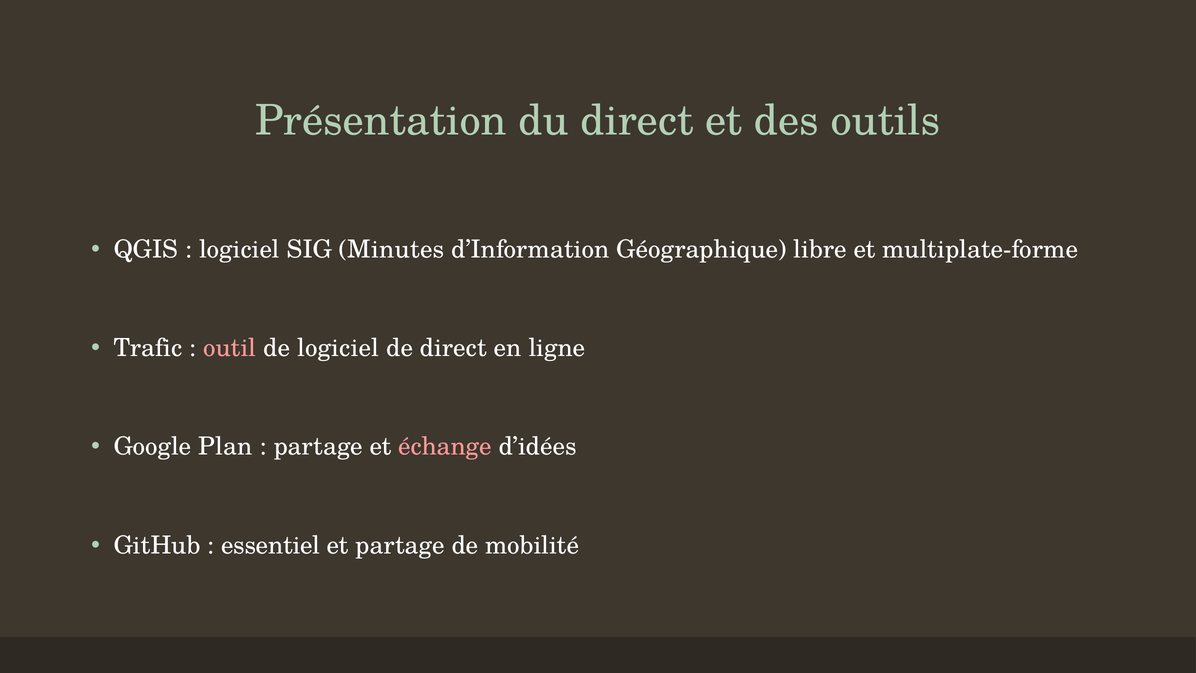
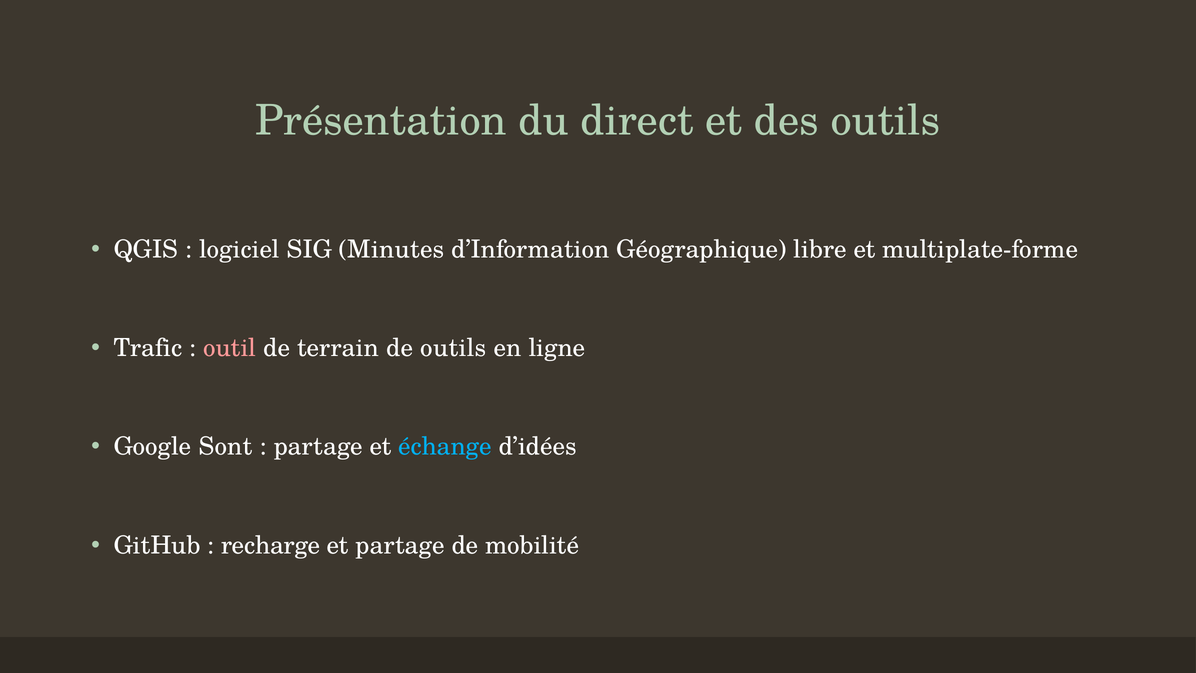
de logiciel: logiciel -> terrain
de direct: direct -> outils
Plan: Plan -> Sont
échange colour: pink -> light blue
essentiel: essentiel -> recharge
